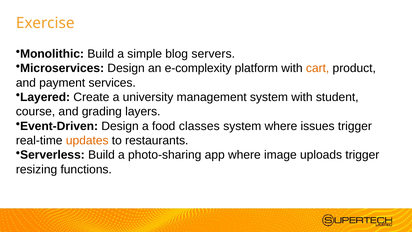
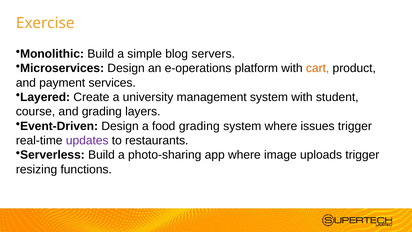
e-complexity: e-complexity -> e-operations
food classes: classes -> grading
updates colour: orange -> purple
